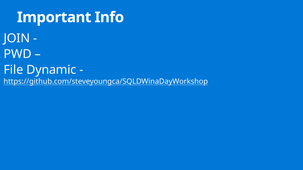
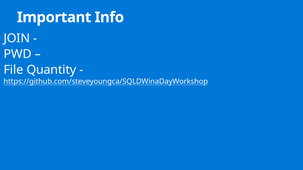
Dynamic: Dynamic -> Quantity
